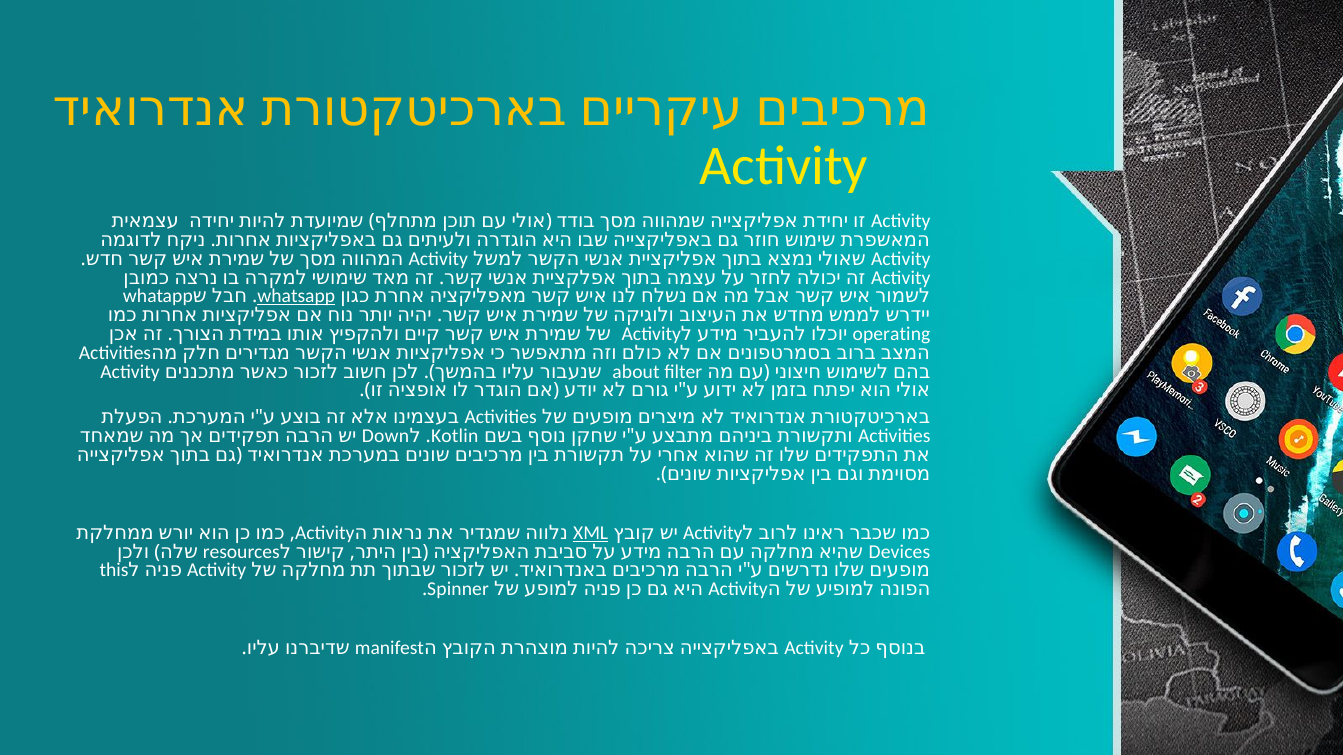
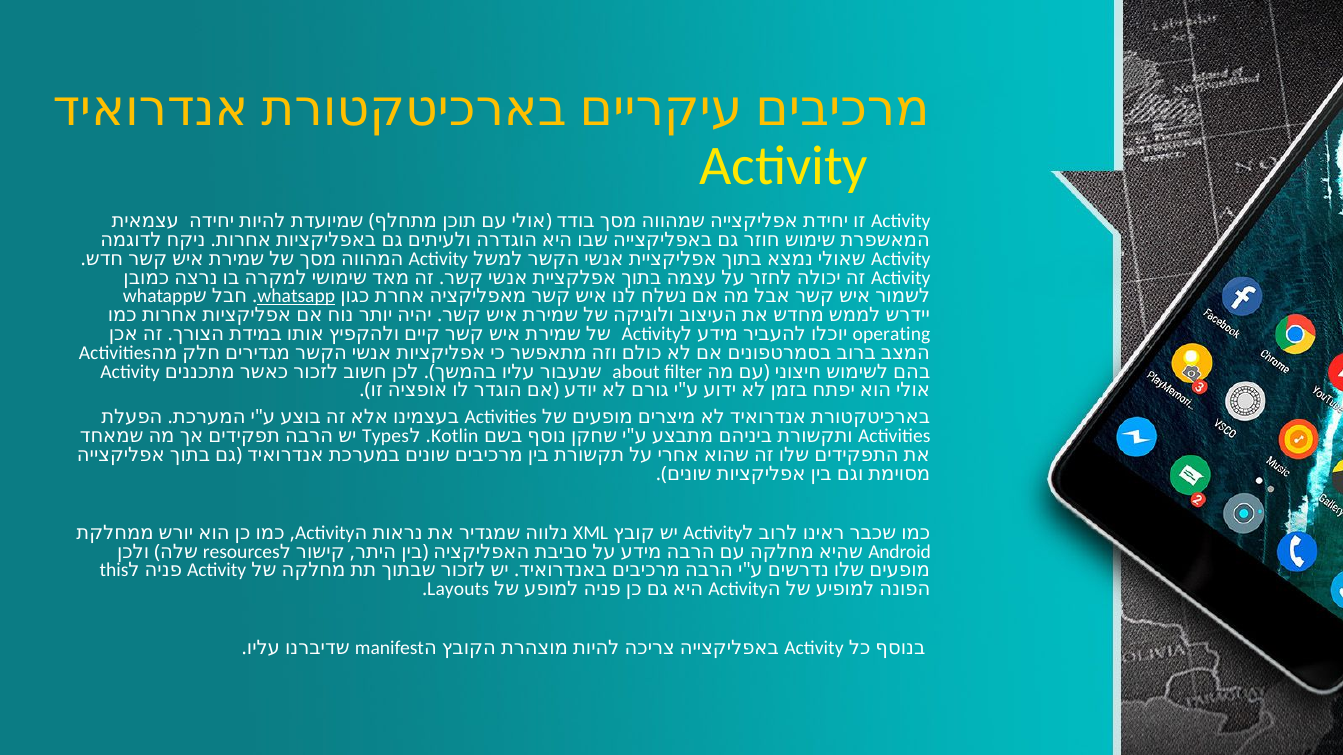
Down: Down -> Types
XML underline: present -> none
Devices: Devices -> Android
Spinner: Spinner -> Layouts
